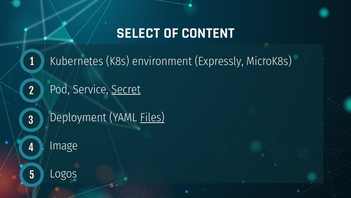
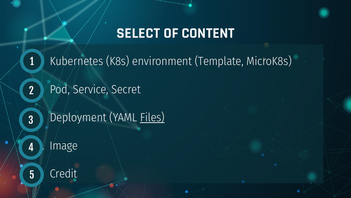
Expressly: Expressly -> Template
Secret underline: present -> none
Logos: Logos -> Credit
